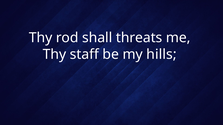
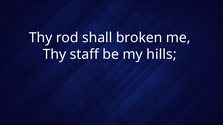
threats: threats -> broken
